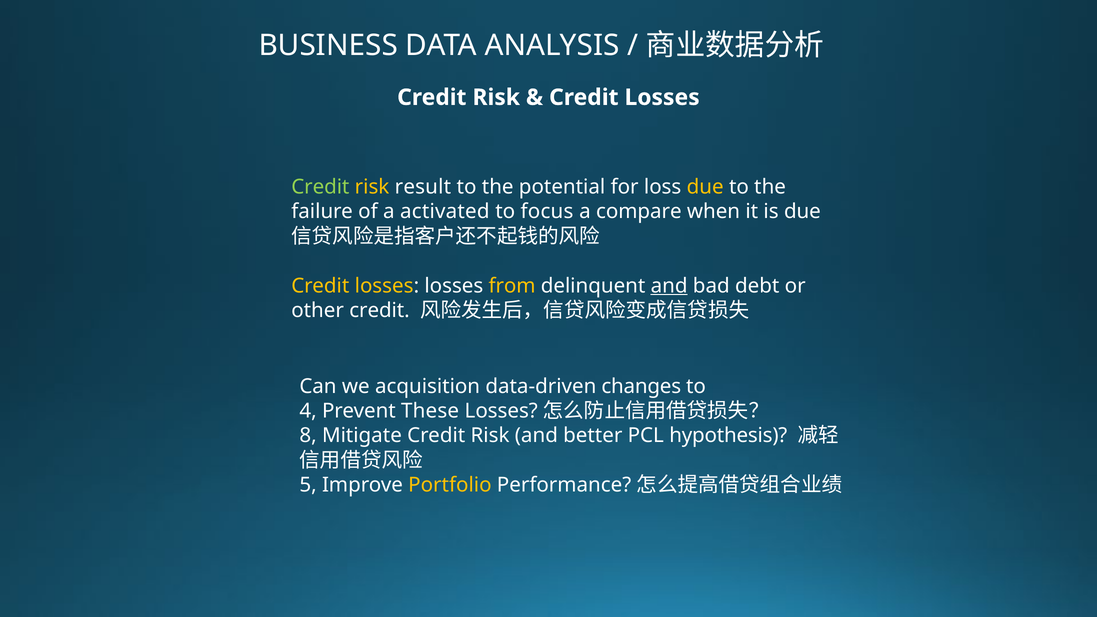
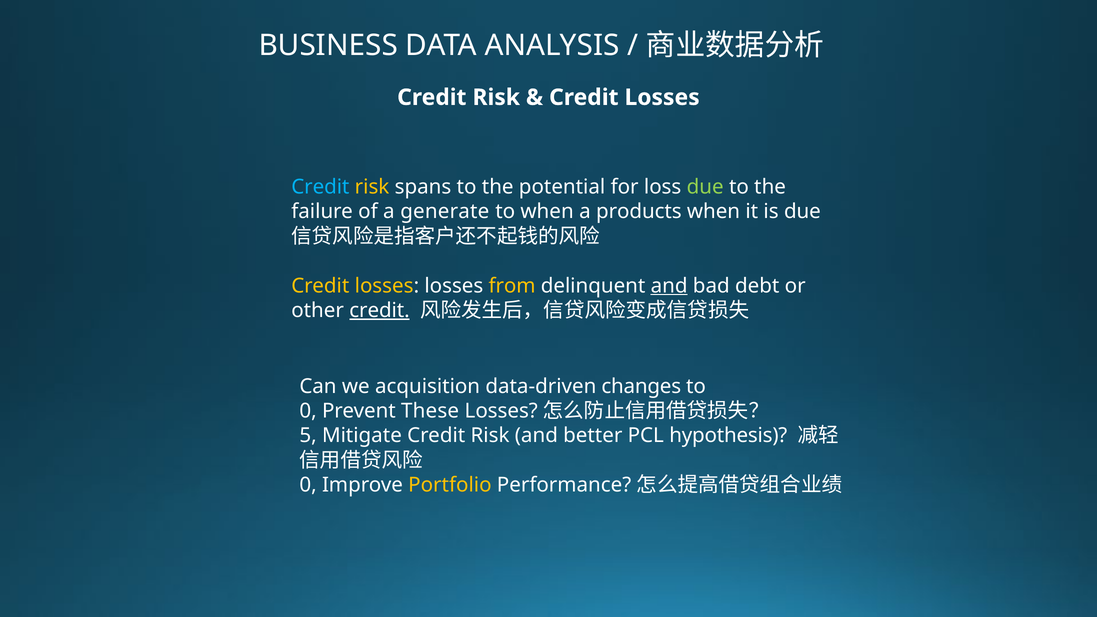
Credit at (320, 187) colour: light green -> light blue
result: result -> spans
due at (705, 187) colour: yellow -> light green
activated: activated -> generate
to focus: focus -> when
compare: compare -> products
credit at (380, 310) underline: none -> present
4 at (308, 411): 4 -> 0
8: 8 -> 5
5 at (308, 485): 5 -> 0
